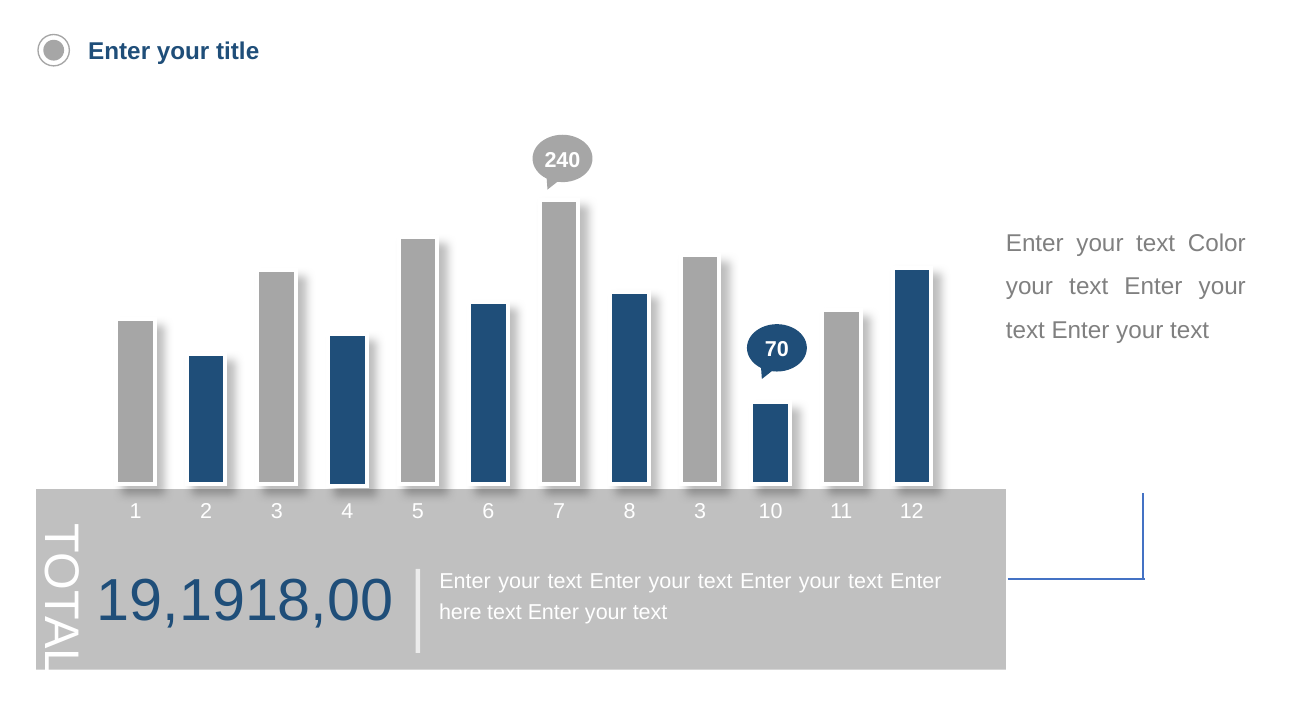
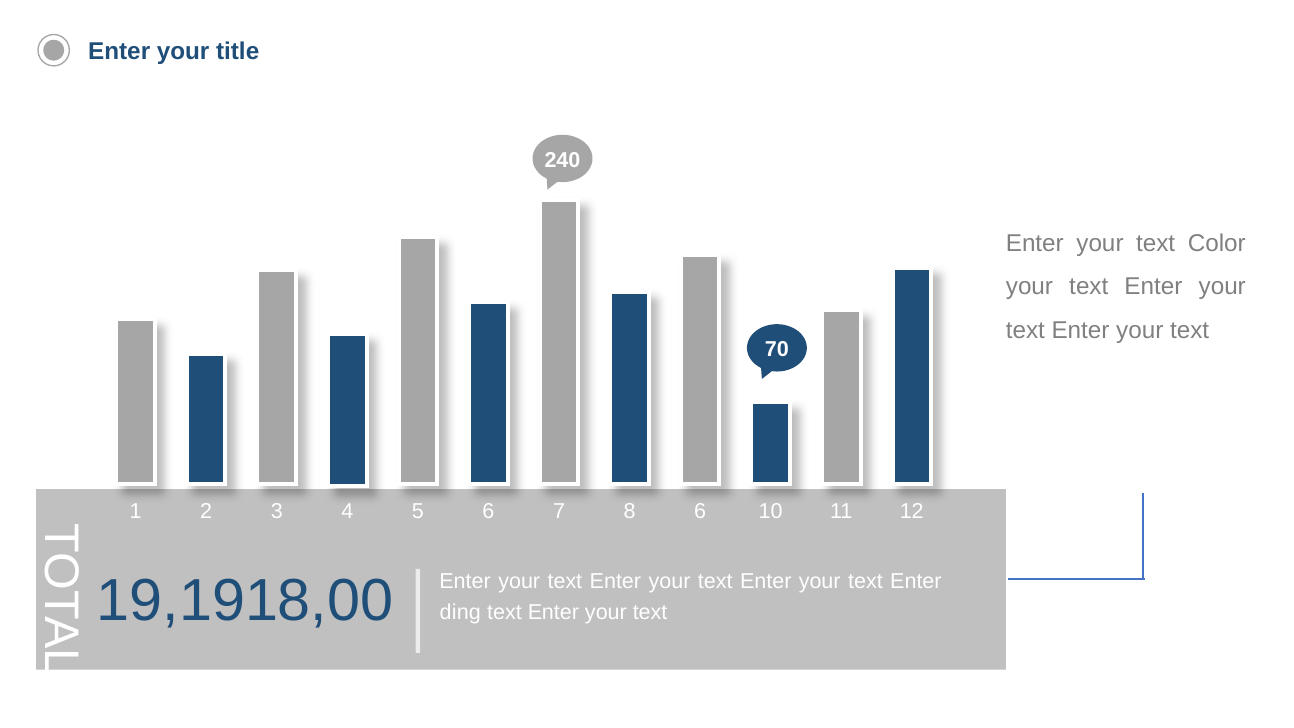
8 3: 3 -> 6
here: here -> ding
